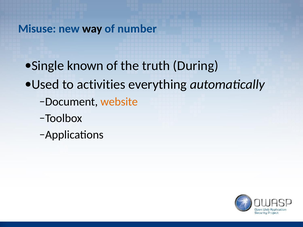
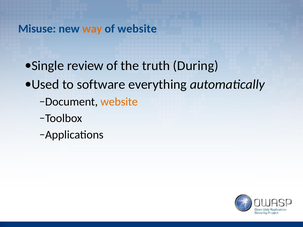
way colour: black -> orange
of number: number -> website
known: known -> review
activities: activities -> software
